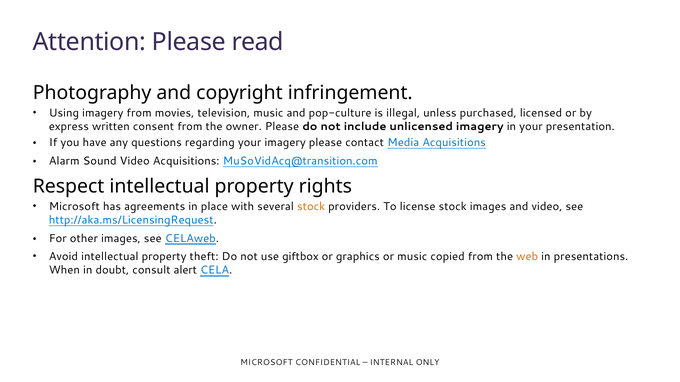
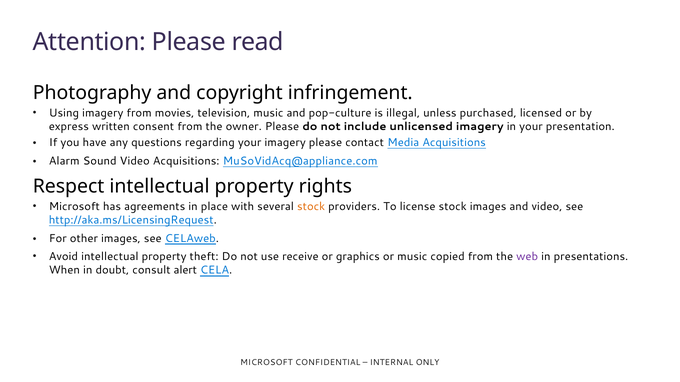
MuSoVidAcq@transition.com: MuSoVidAcq@transition.com -> MuSoVidAcq@appliance.com
giftbox: giftbox -> receive
web colour: orange -> purple
